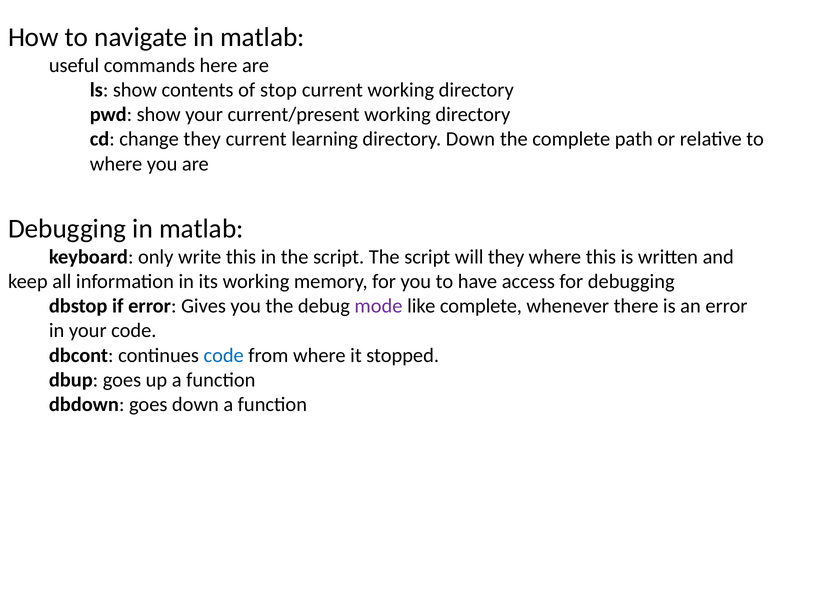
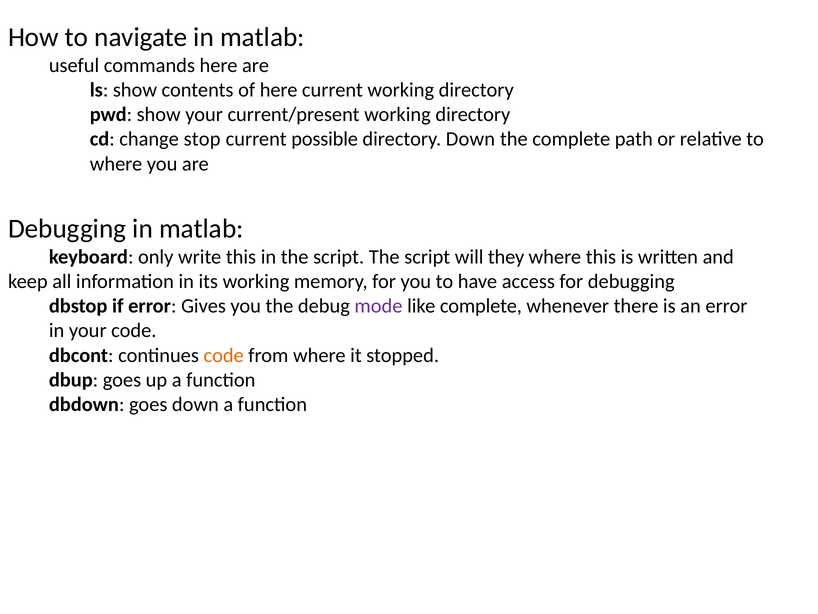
of stop: stop -> here
change they: they -> stop
learning: learning -> possible
code at (224, 355) colour: blue -> orange
